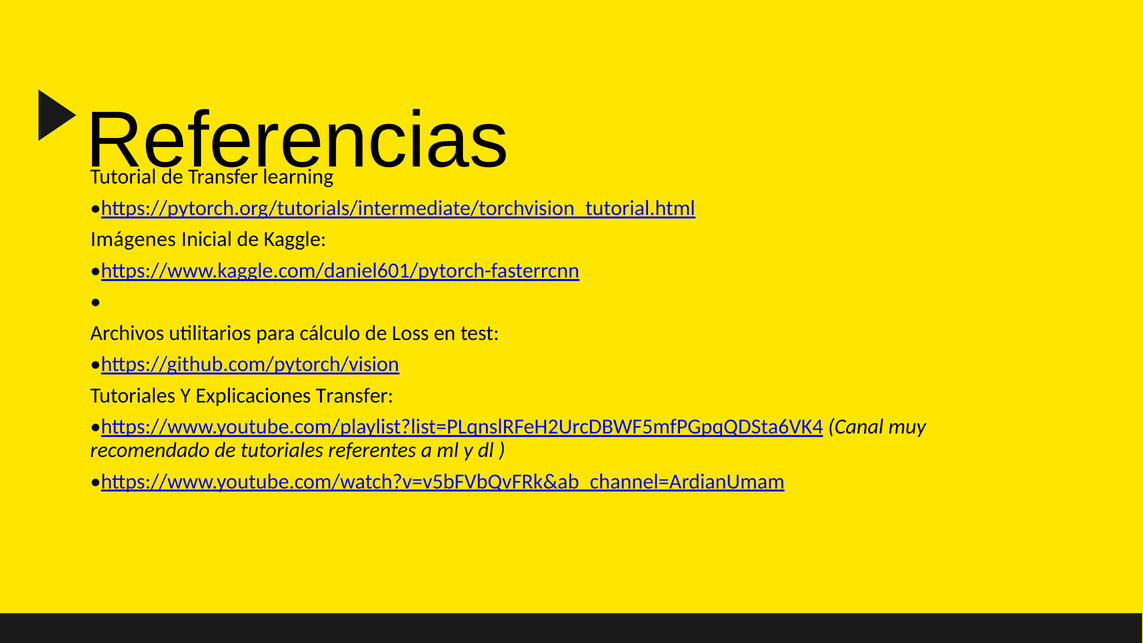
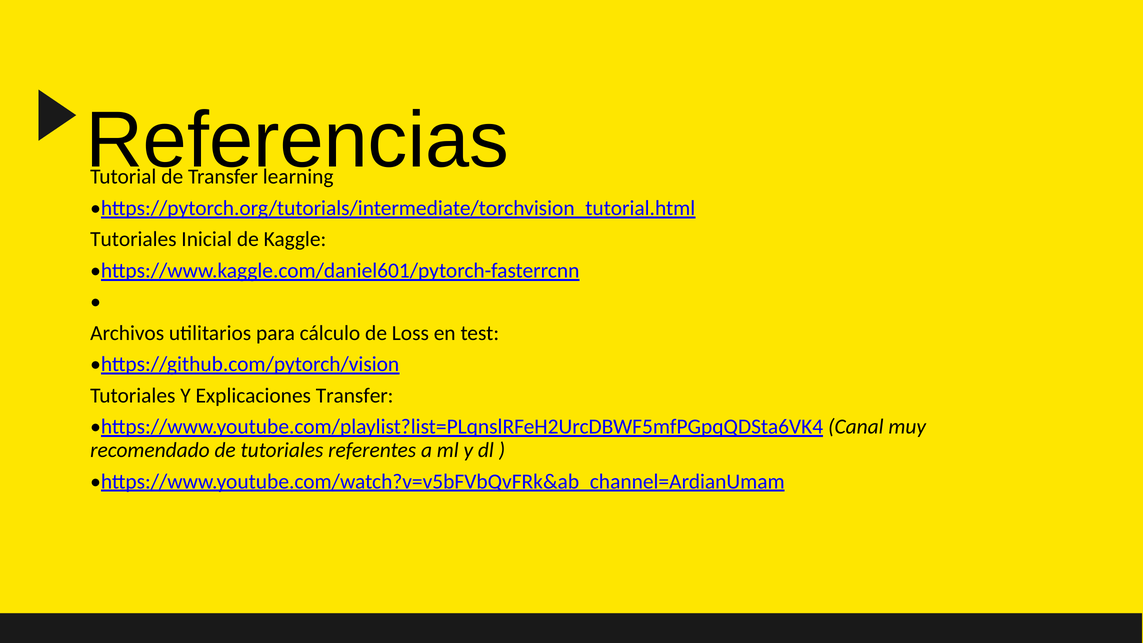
Imágenes at (133, 239): Imágenes -> Tutoriales
